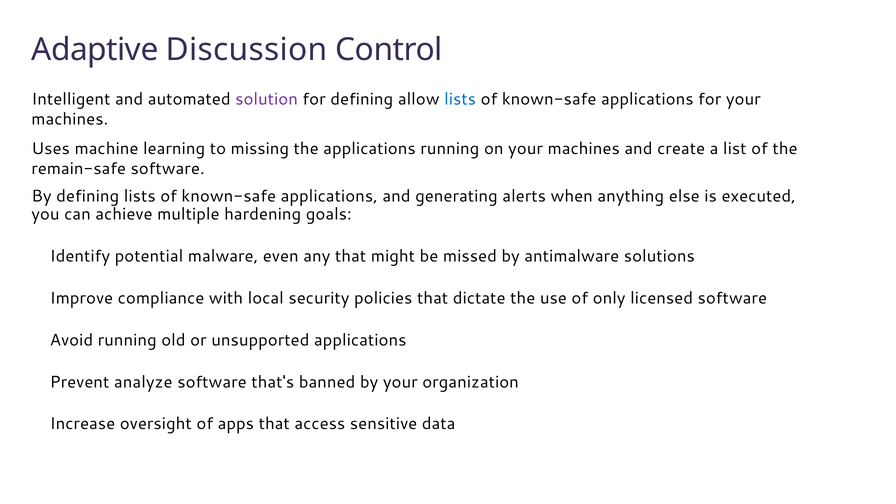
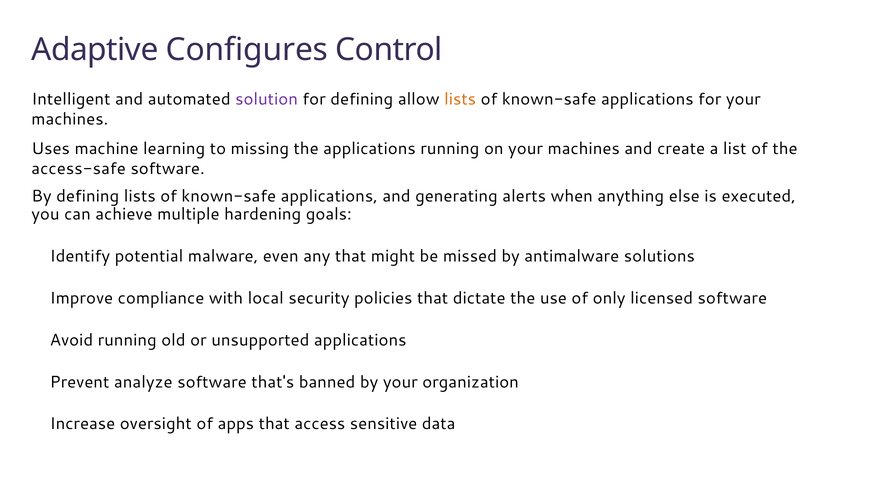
Discussion: Discussion -> Configures
lists at (460, 99) colour: blue -> orange
remain-safe: remain-safe -> access-safe
